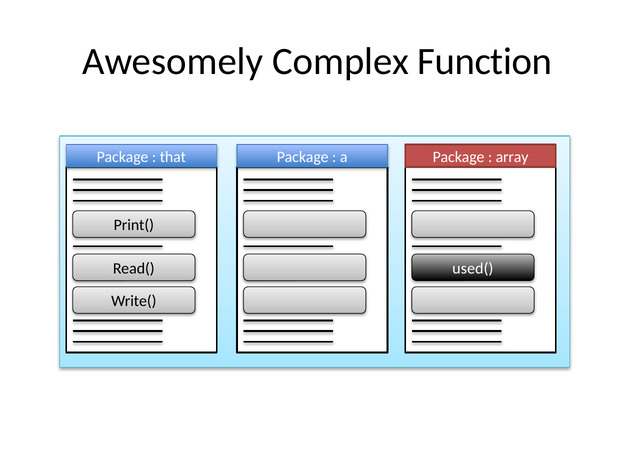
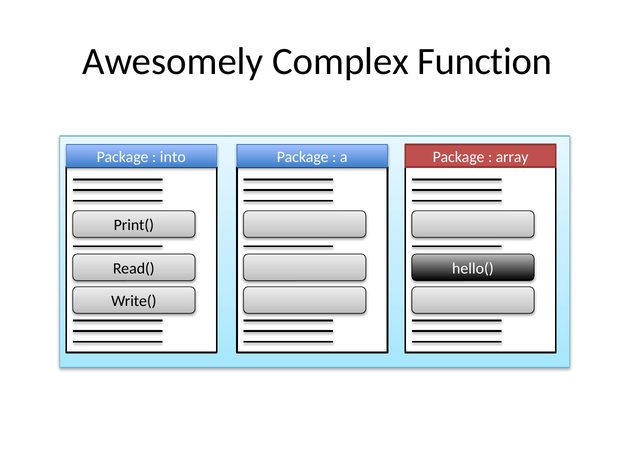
that: that -> into
used(: used( -> hello(
